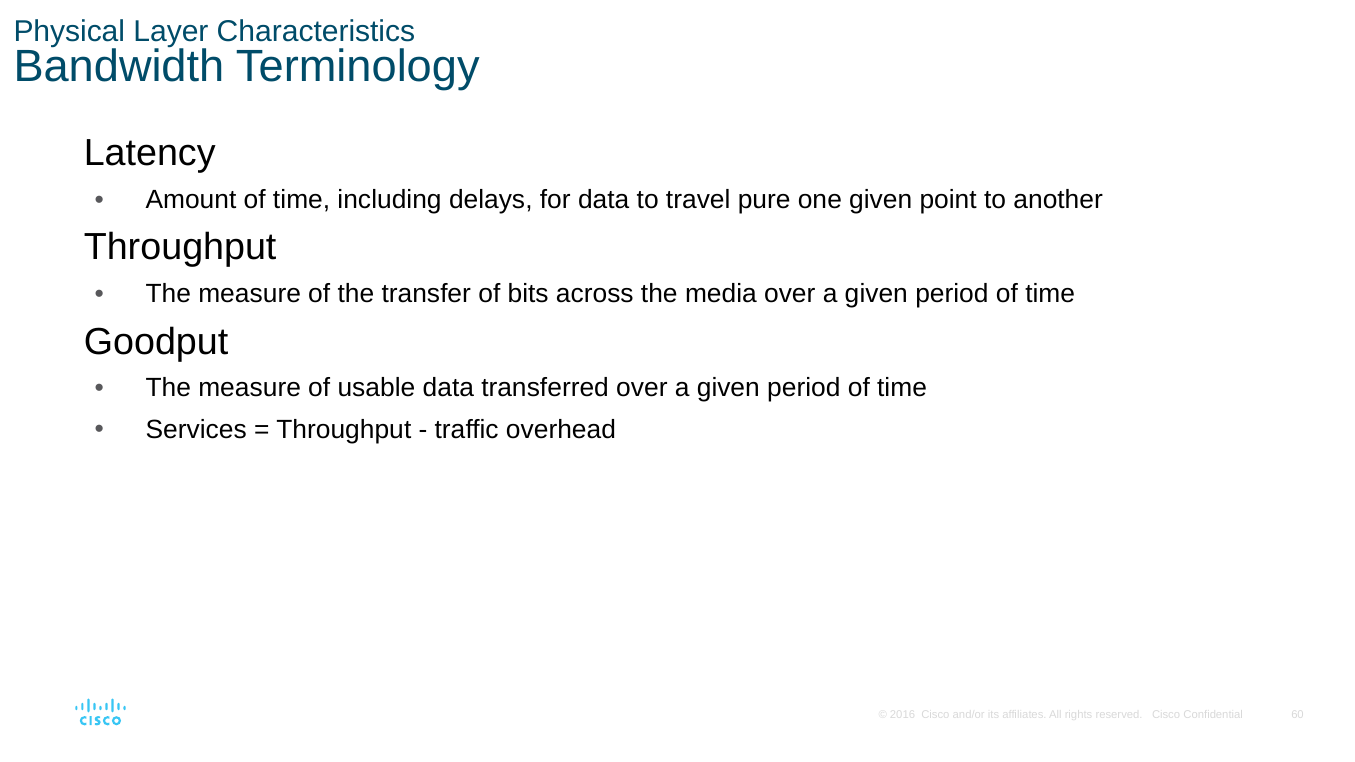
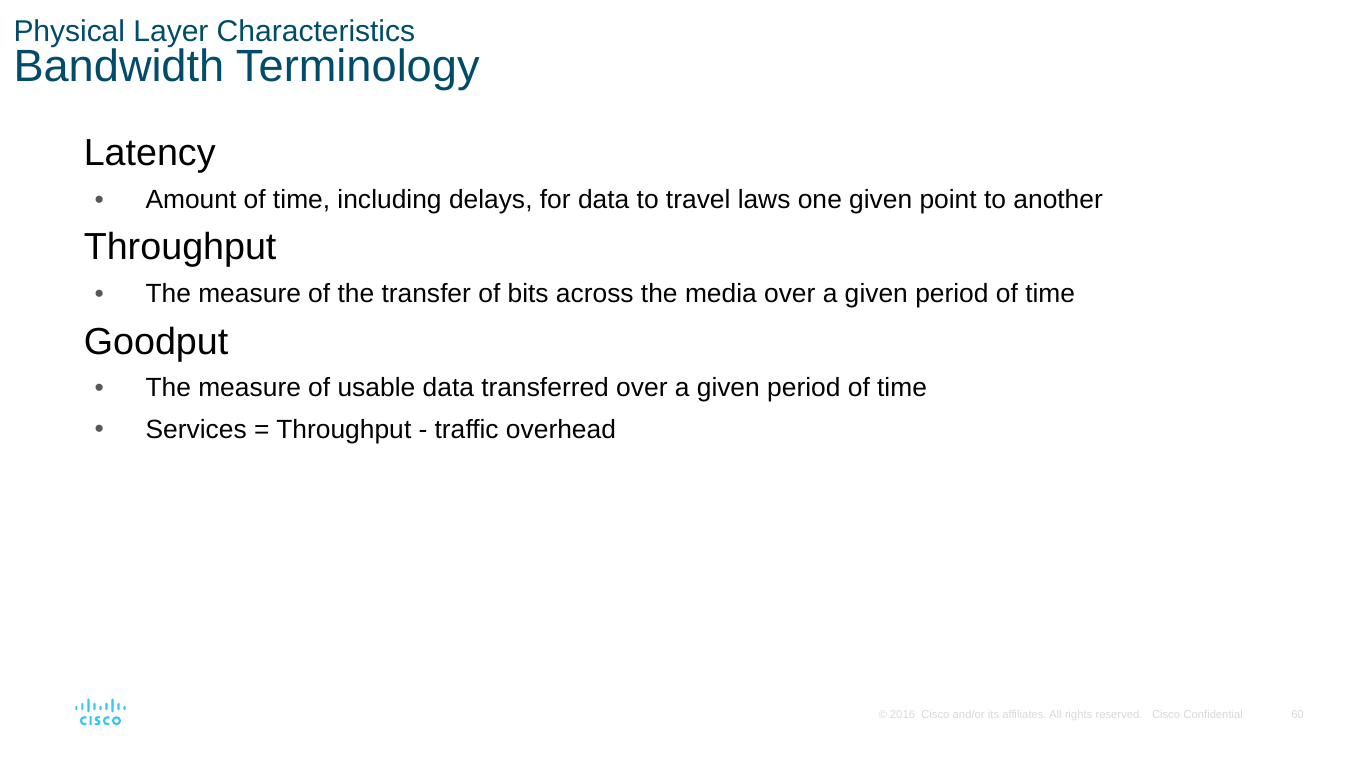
pure: pure -> laws
